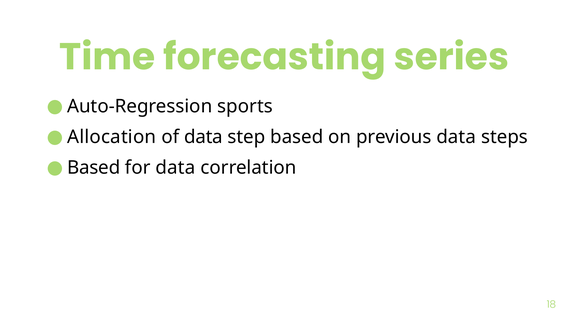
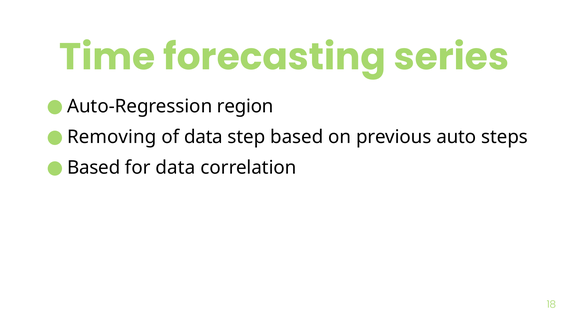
sports: sports -> region
Allocation: Allocation -> Removing
previous data: data -> auto
